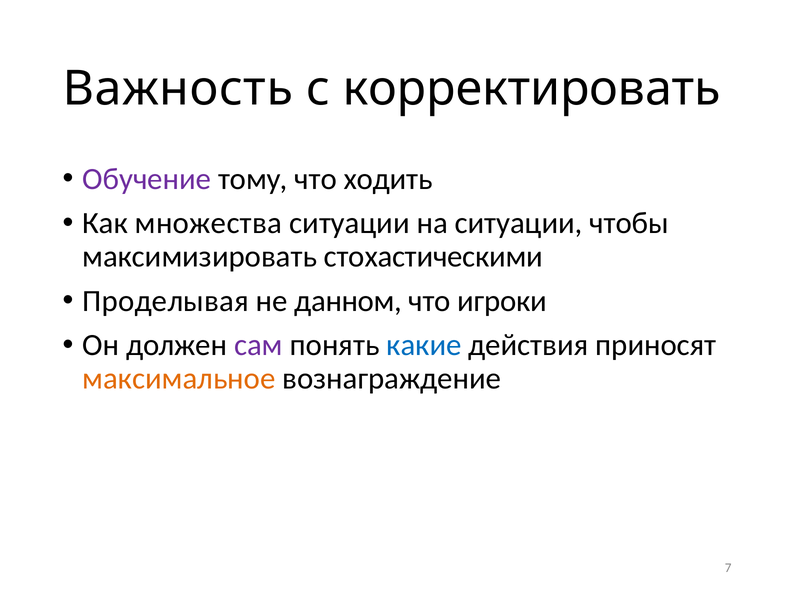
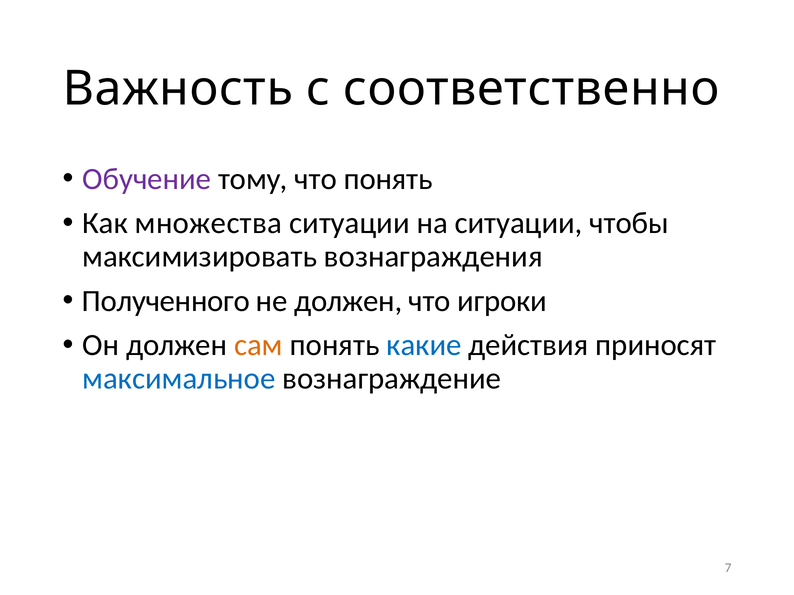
корректировать: корректировать -> соответственно
что ходить: ходить -> понять
стохастическими: стохастическими -> вознаграждения
Проделывая: Проделывая -> Полученного
не данном: данном -> должен
сам colour: purple -> orange
максимальное colour: orange -> blue
